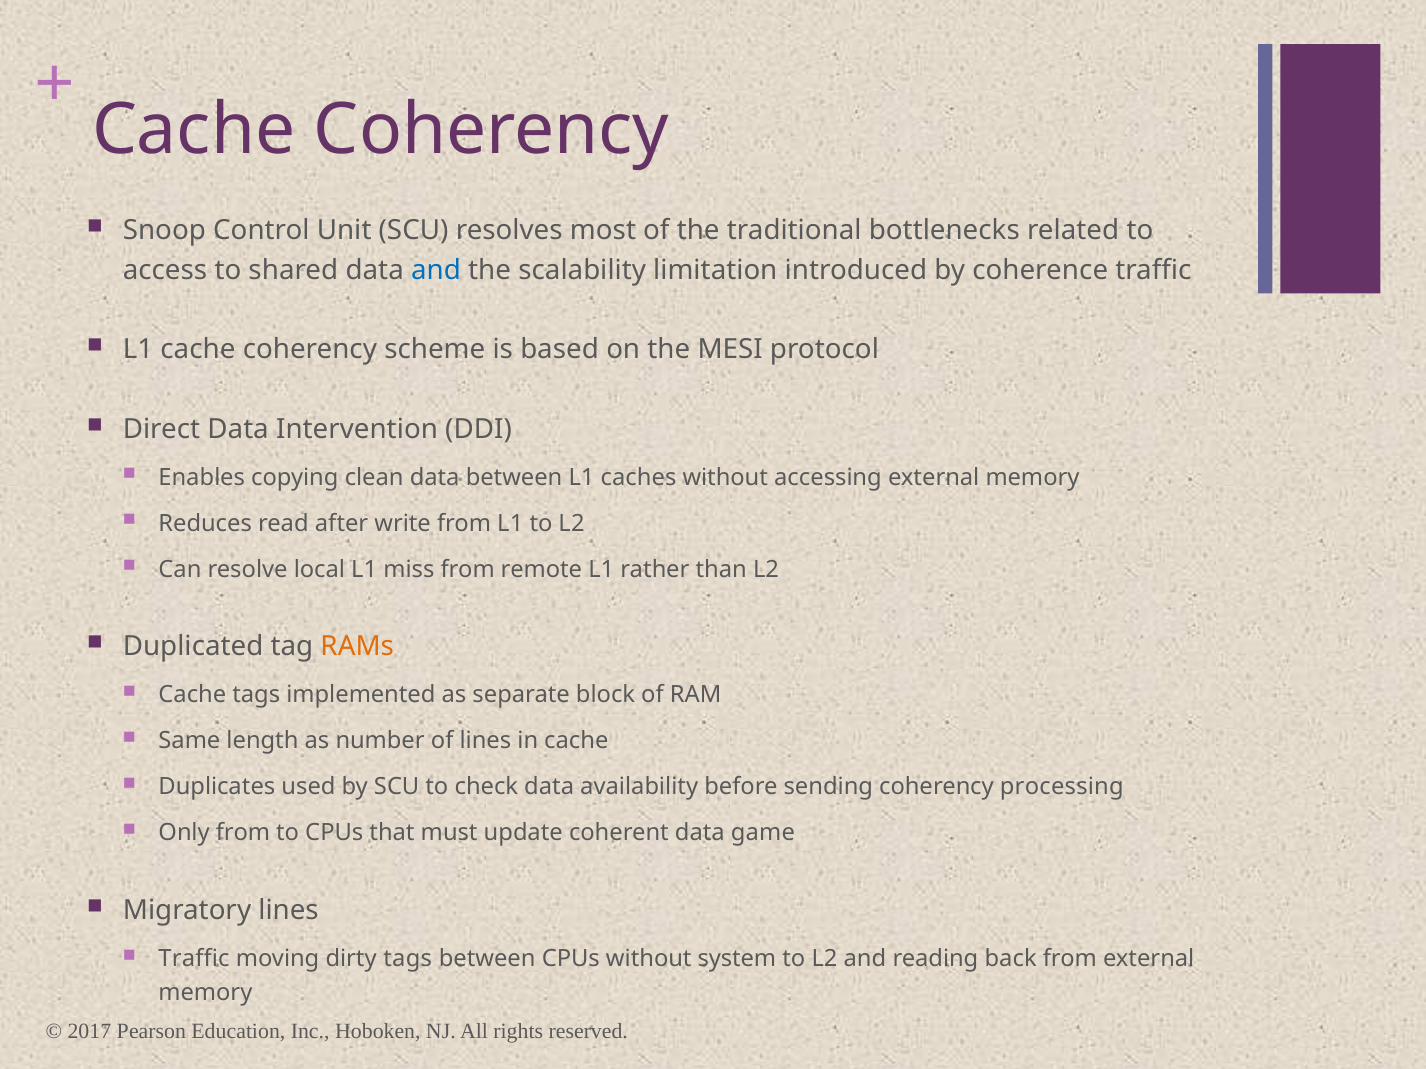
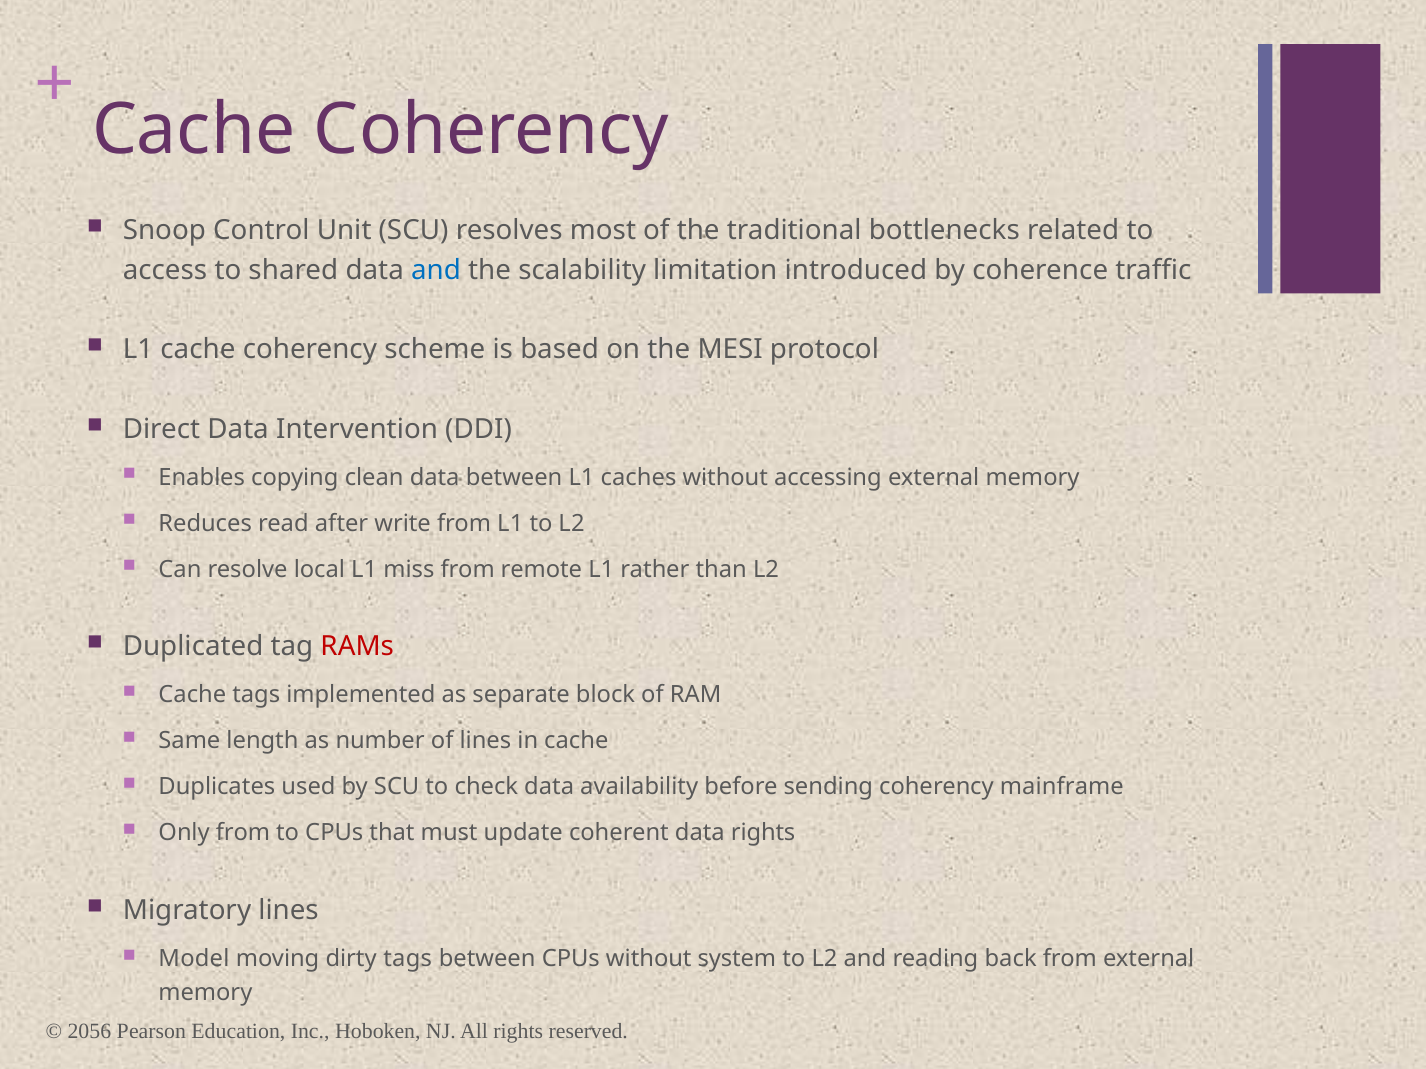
RAMs colour: orange -> red
processing: processing -> mainframe
data game: game -> rights
Traffic at (194, 959): Traffic -> Model
2017: 2017 -> 2056
